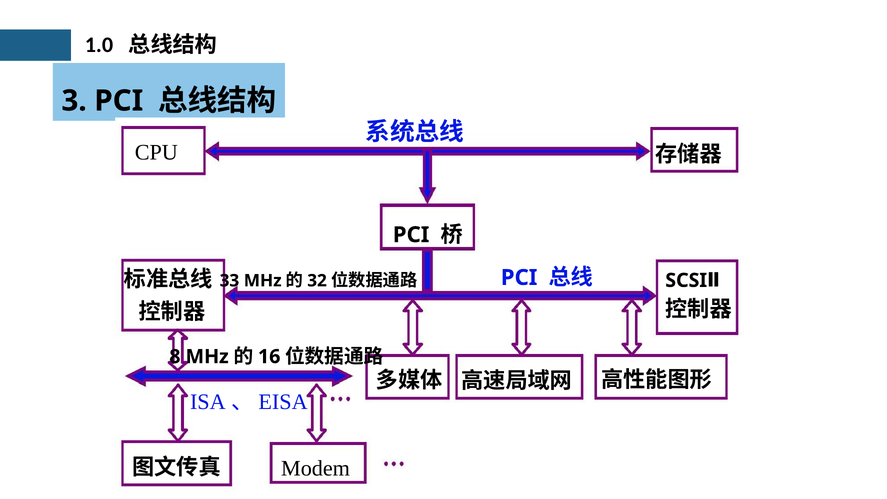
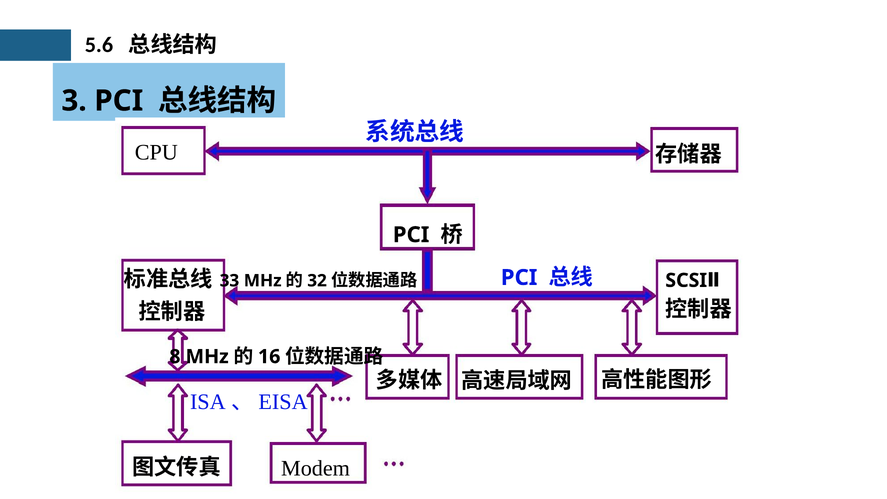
1.0: 1.0 -> 5.6
